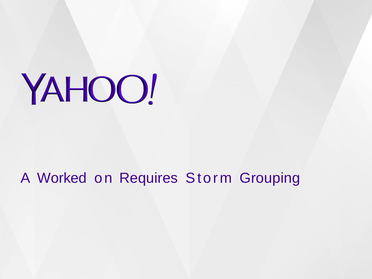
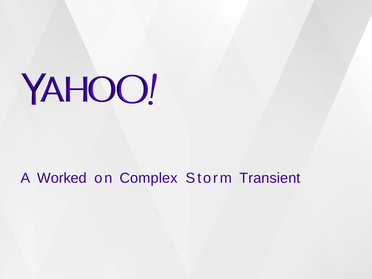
Requires: Requires -> Complex
Grouping: Grouping -> Transient
